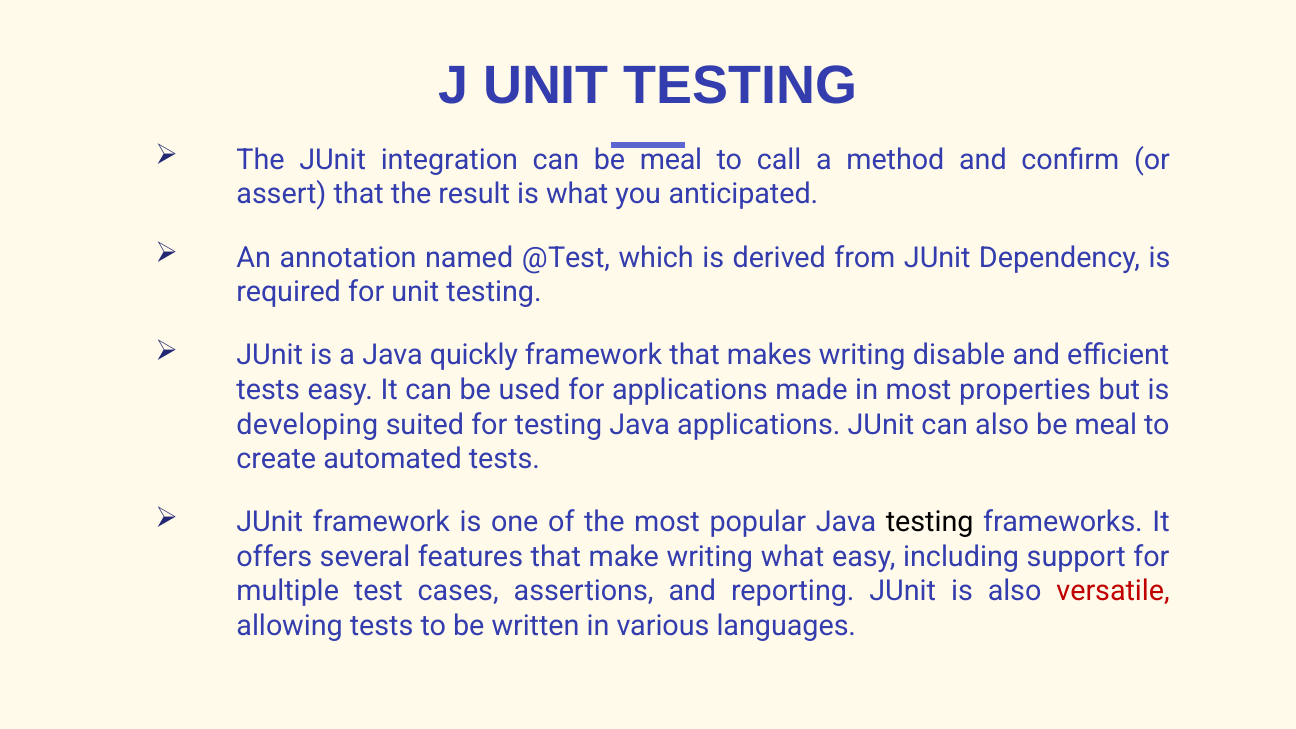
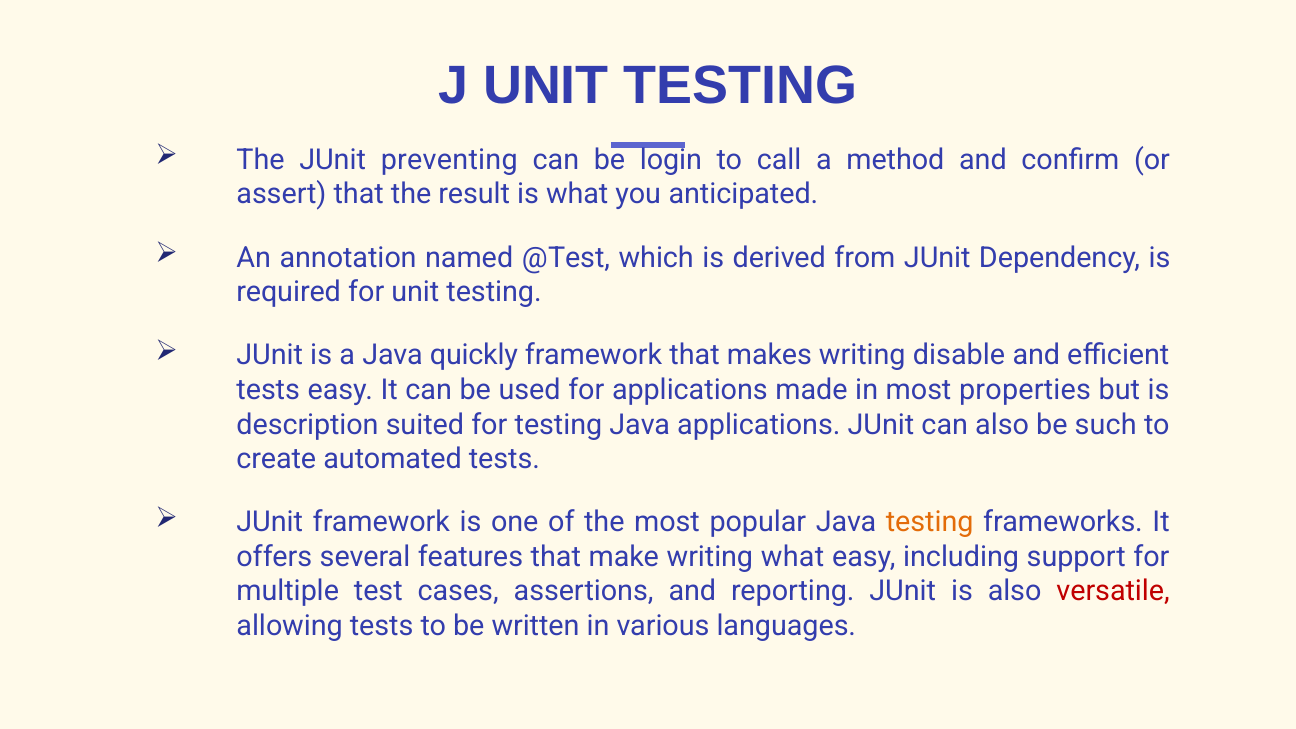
integration: integration -> preventing
can be meal: meal -> login
developing: developing -> description
also be meal: meal -> such
testing at (930, 522) colour: black -> orange
